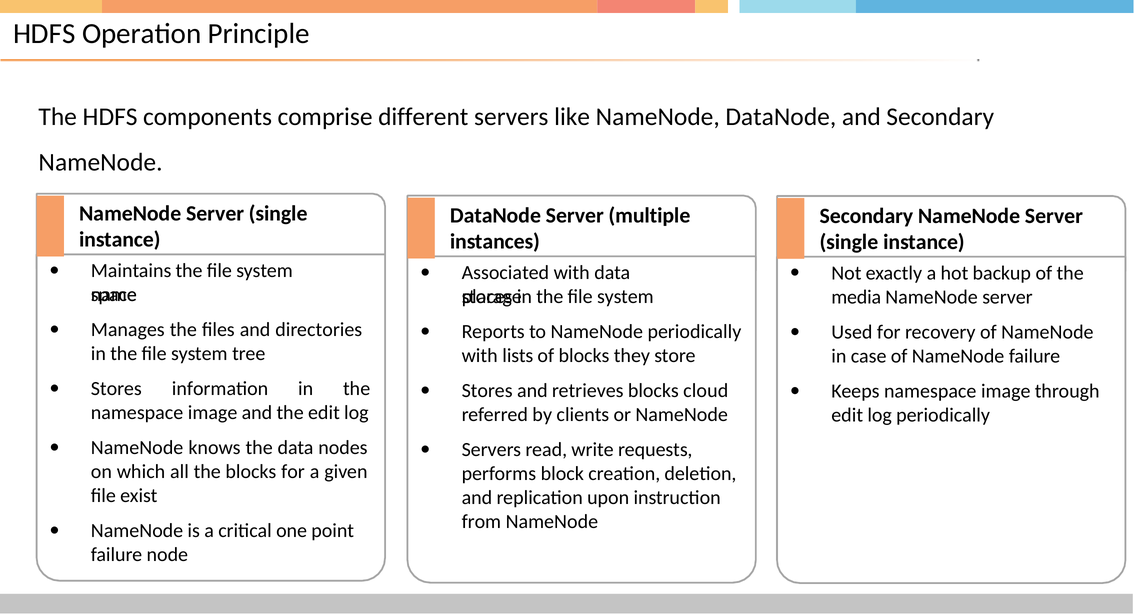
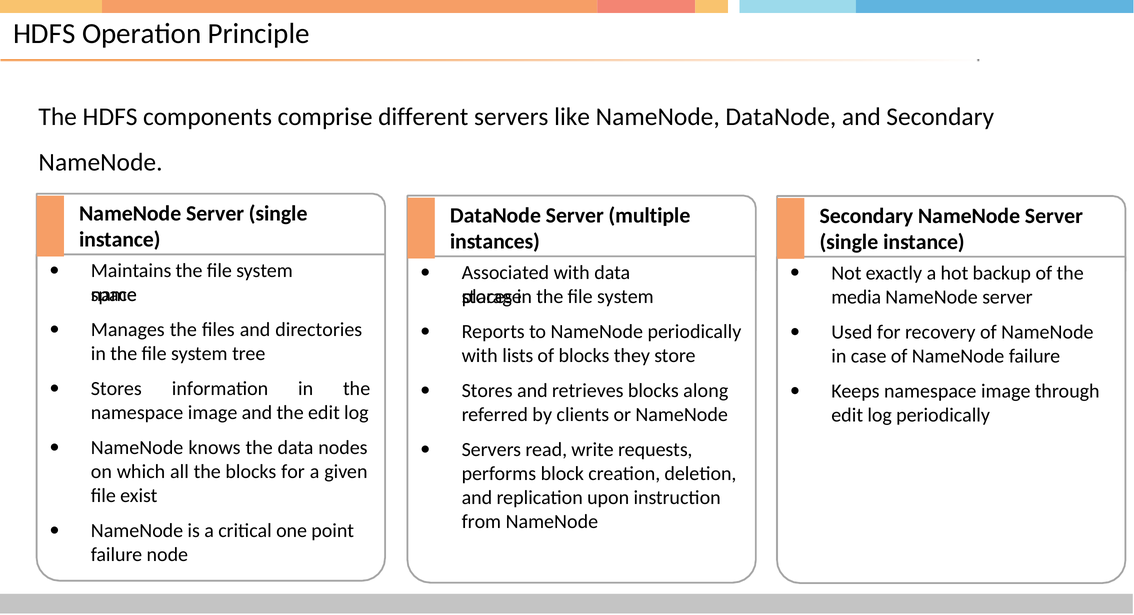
cloud: cloud -> along
